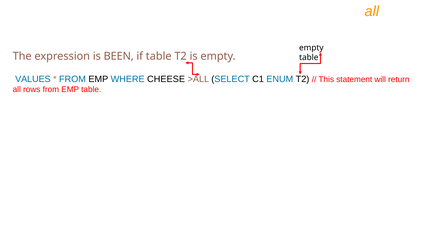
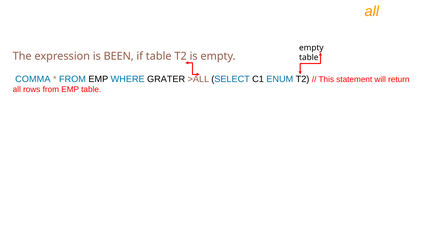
VALUES: VALUES -> COMMA
CHEESE: CHEESE -> GRATER
